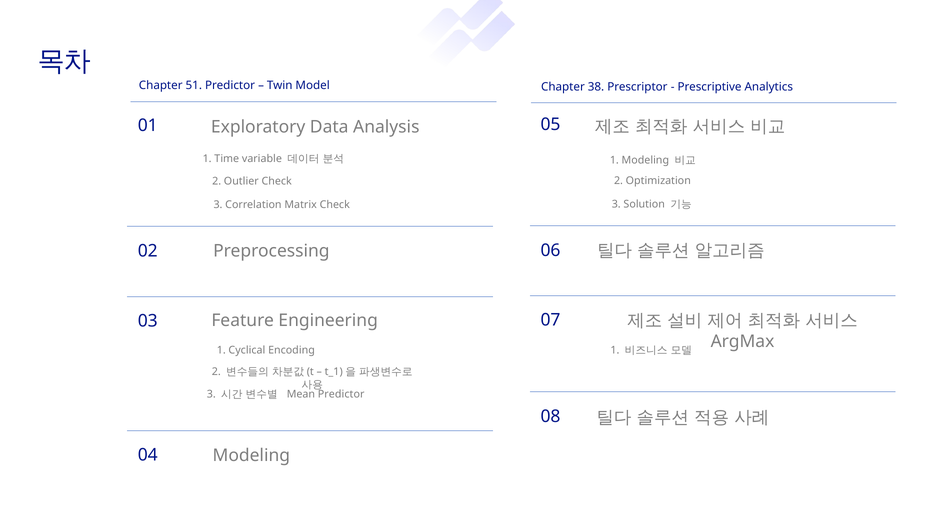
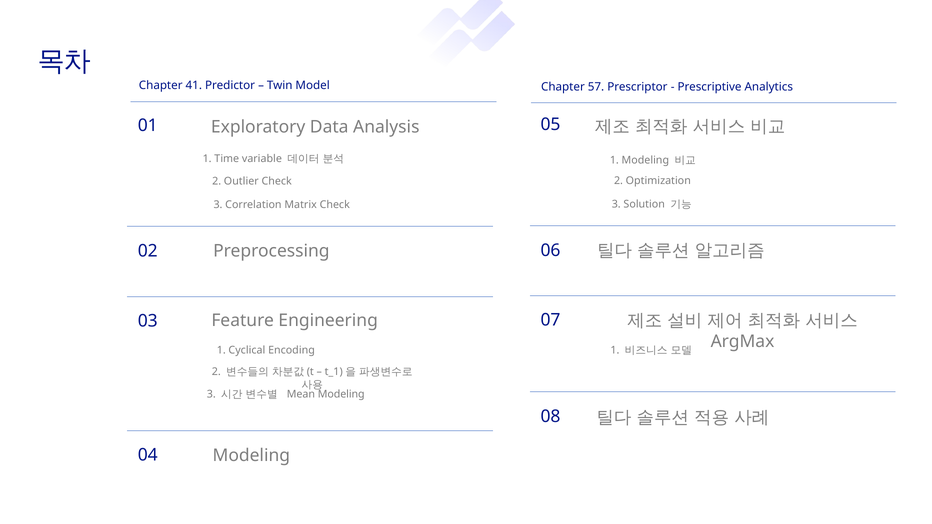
51: 51 -> 41
38: 38 -> 57
Mean Predictor: Predictor -> Modeling
